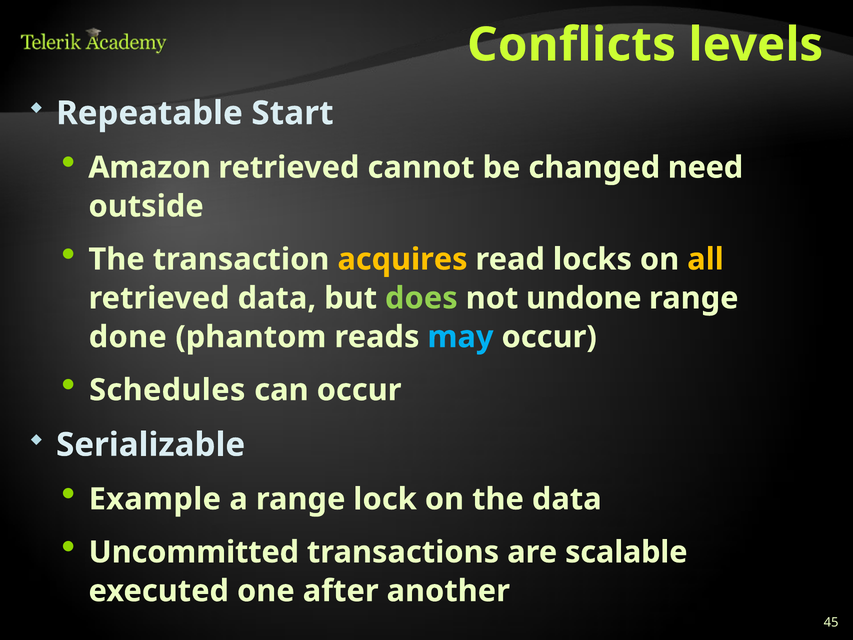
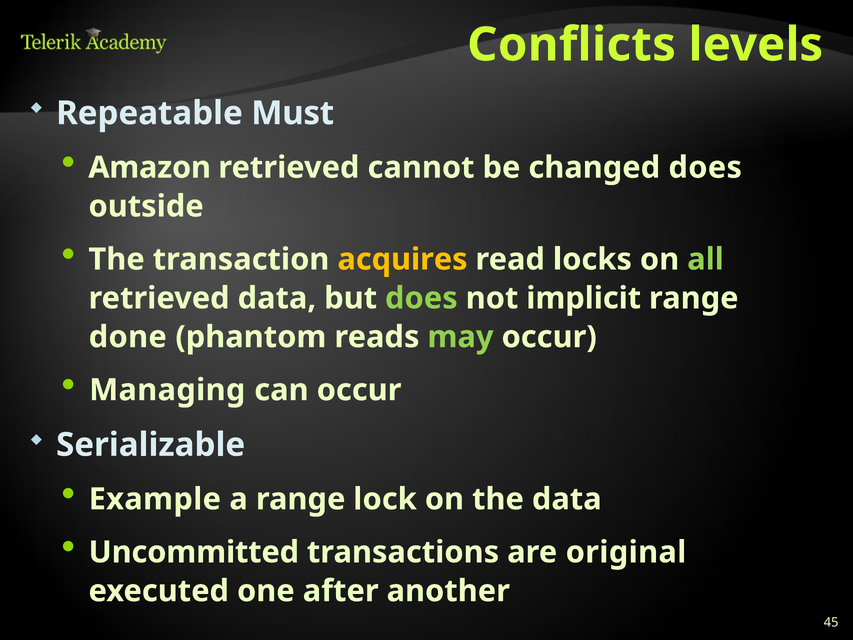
Start: Start -> Must
changed need: need -> does
all colour: yellow -> light green
undone: undone -> implicit
may colour: light blue -> light green
Schedules: Schedules -> Managing
scalable: scalable -> original
